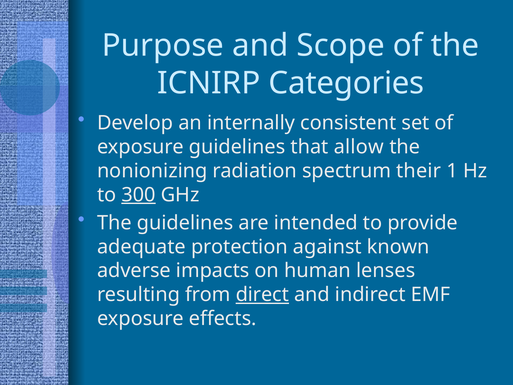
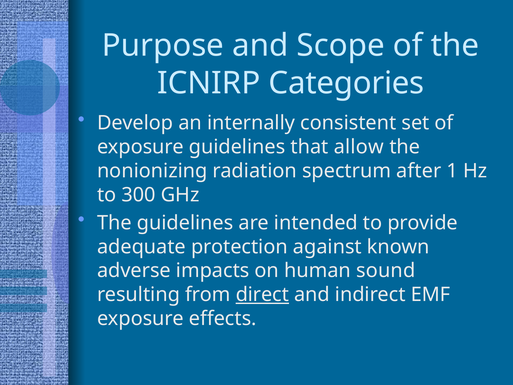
their: their -> after
300 underline: present -> none
lenses: lenses -> sound
